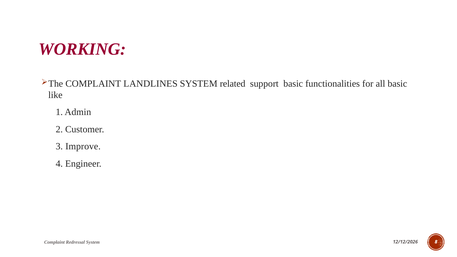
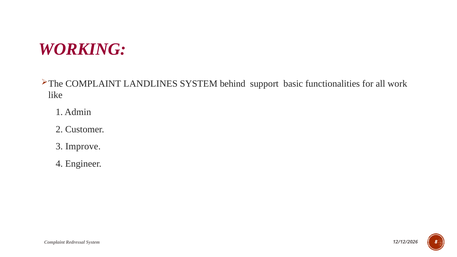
related: related -> behind
all basic: basic -> work
